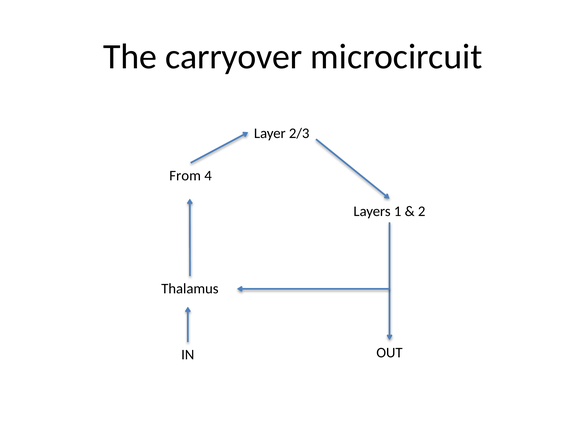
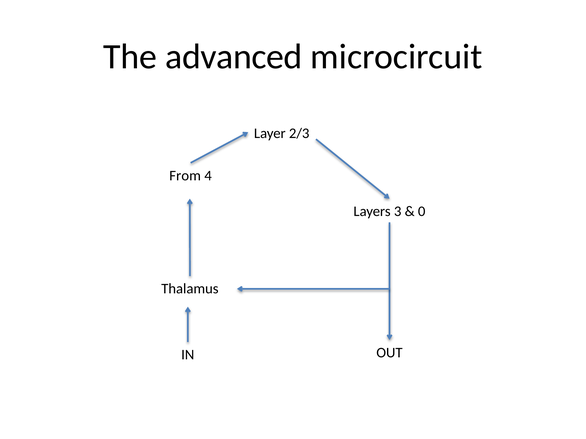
carryover: carryover -> advanced
1: 1 -> 3
2: 2 -> 0
